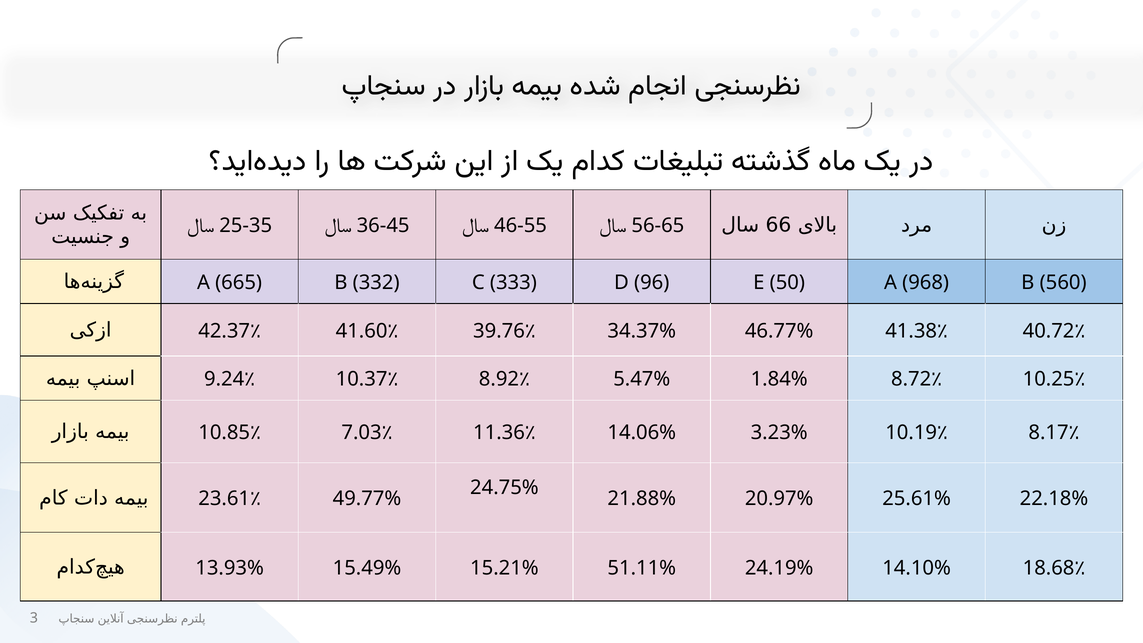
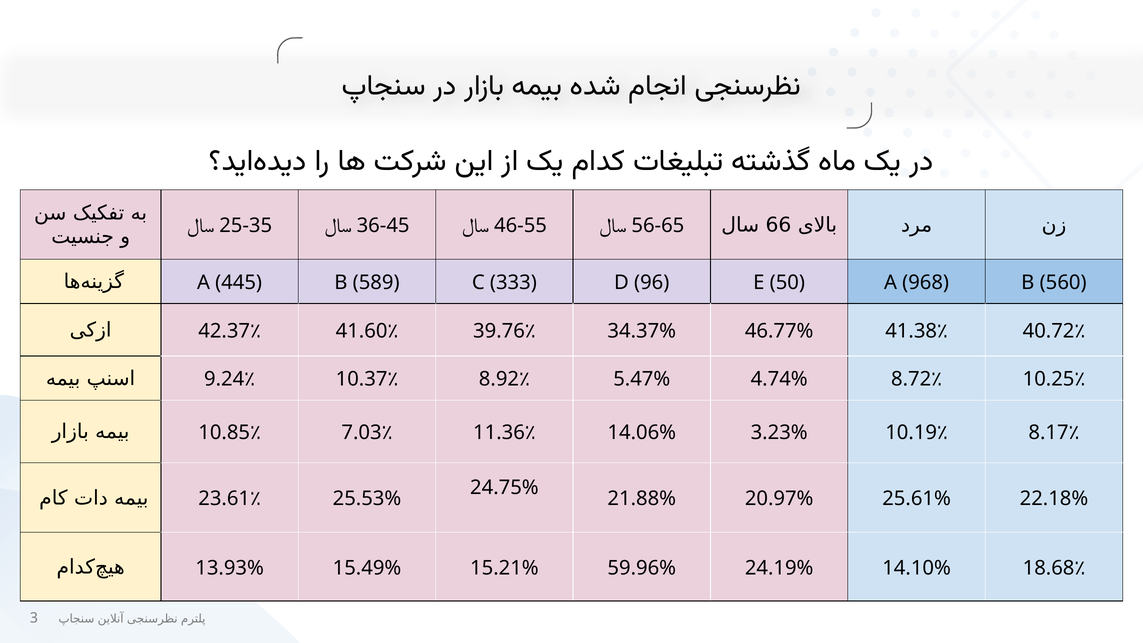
665: 665 -> 445
332: 332 -> 589
1.84%: 1.84% -> 4.74%
49.77%: 49.77% -> 25.53%
51.11%: 51.11% -> 59.96%
